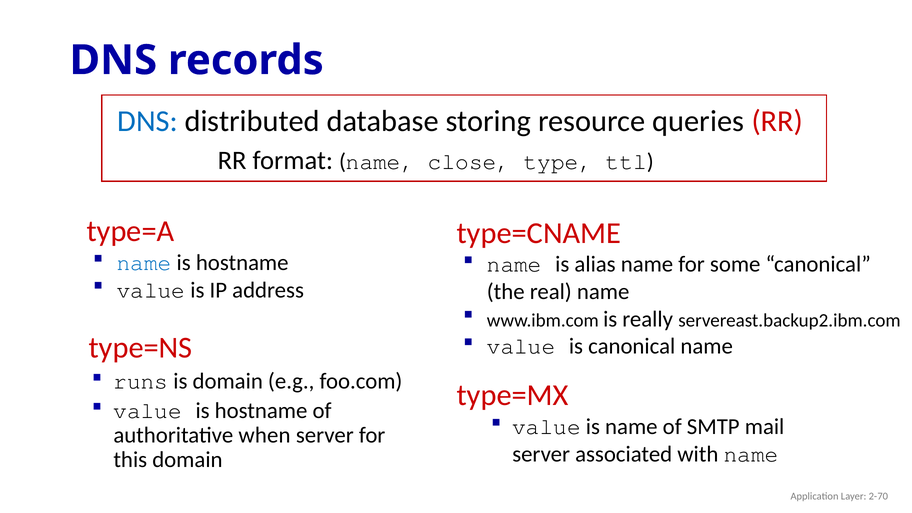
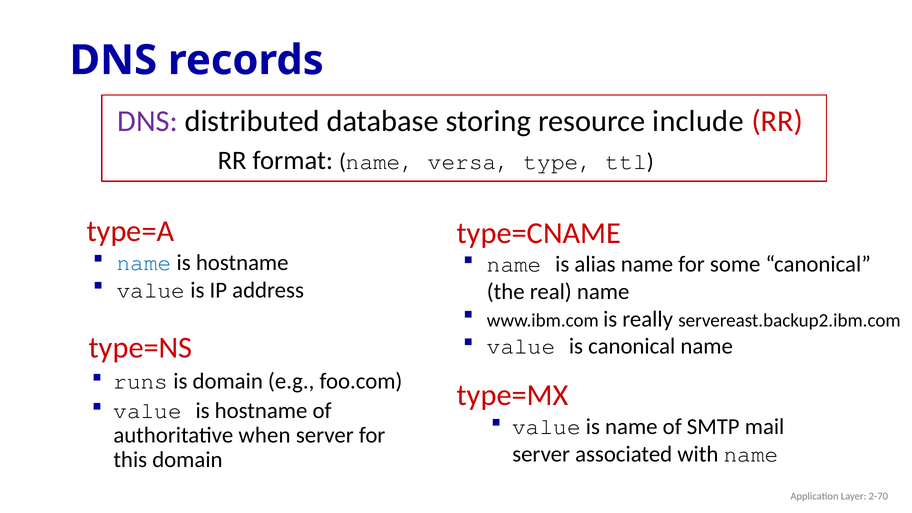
DNS at (148, 121) colour: blue -> purple
queries: queries -> include
close: close -> versa
